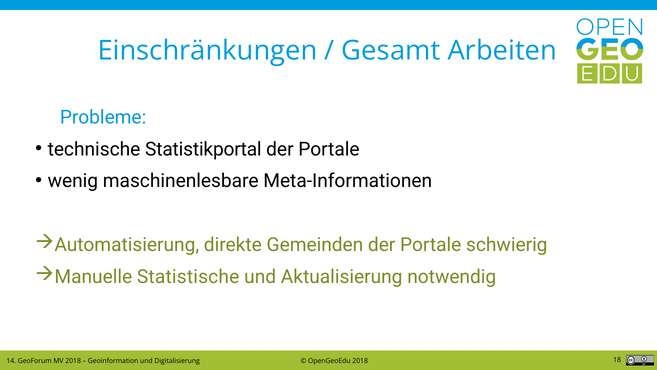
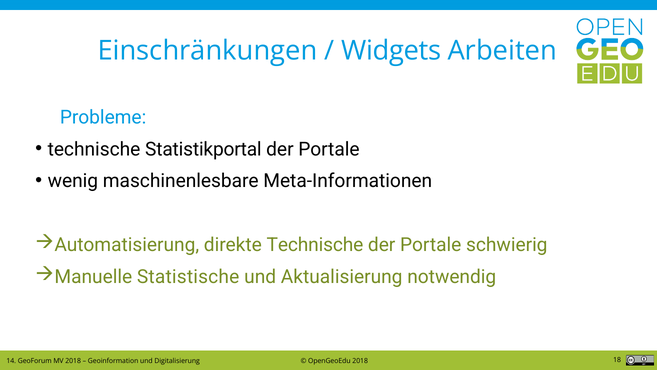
Gesamt: Gesamt -> Widgets
direkte Gemeinden: Gemeinden -> Technische
